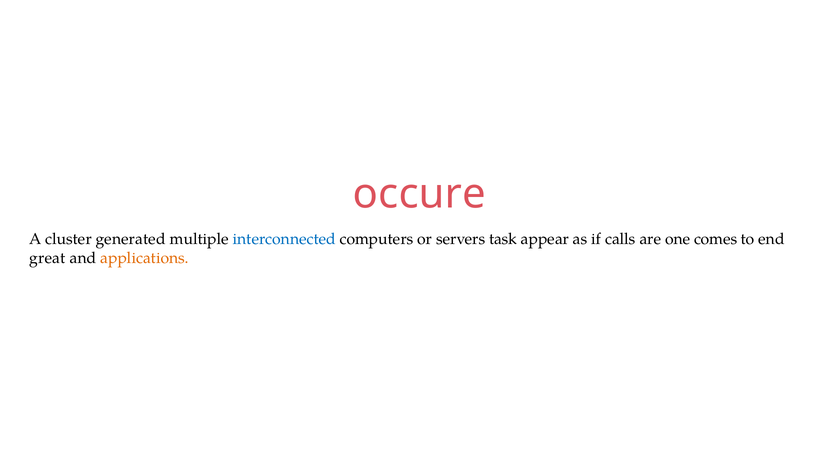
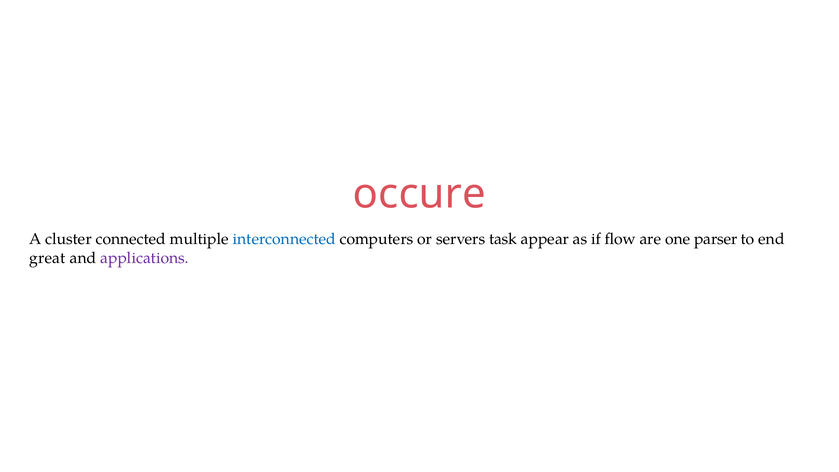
generated: generated -> connected
calls: calls -> flow
comes: comes -> parser
applications colour: orange -> purple
